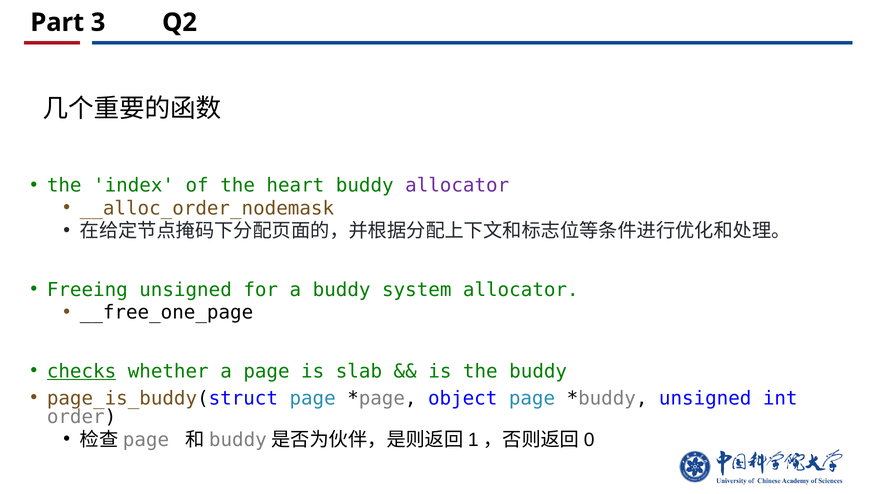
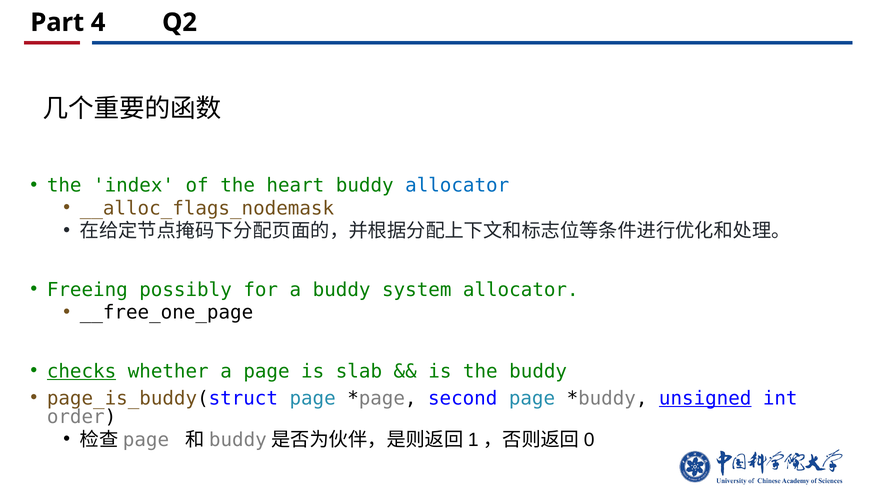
3: 3 -> 4
allocator at (457, 185) colour: purple -> blue
__alloc_order_nodemask: __alloc_order_nodemask -> __alloc_flags_nodemask
Freeing unsigned: unsigned -> possibly
object: object -> second
unsigned at (705, 398) underline: none -> present
